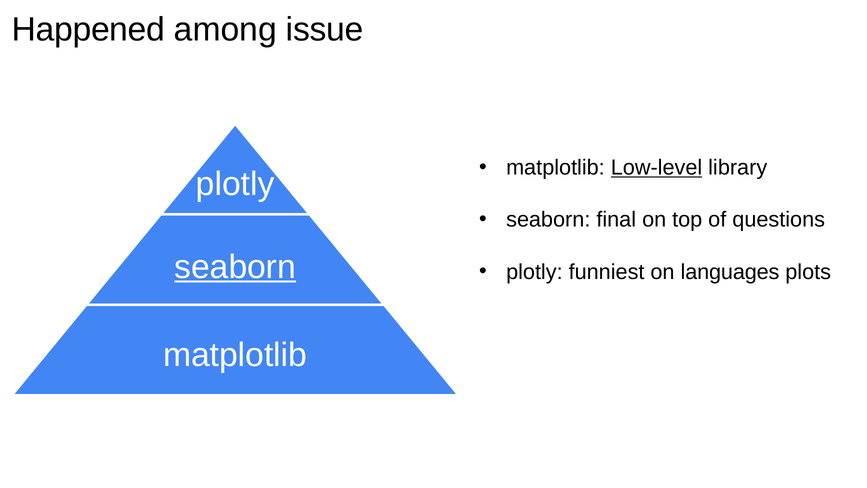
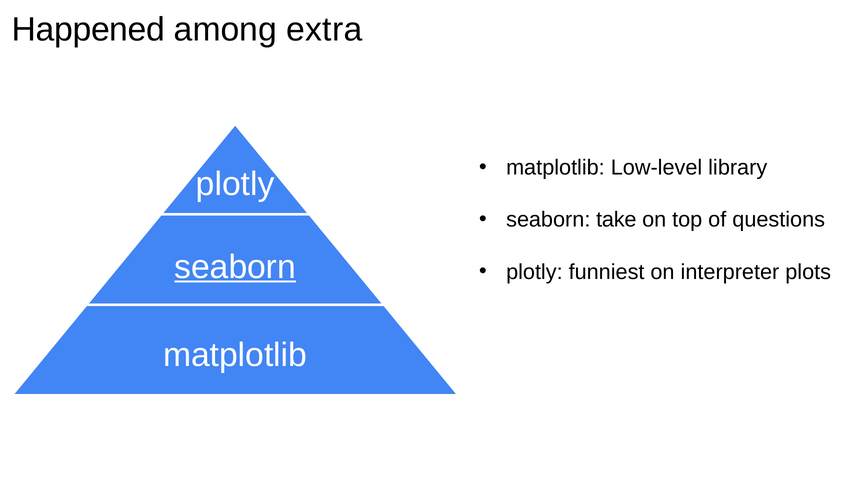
issue: issue -> extra
Low-level underline: present -> none
final: final -> take
languages: languages -> interpreter
